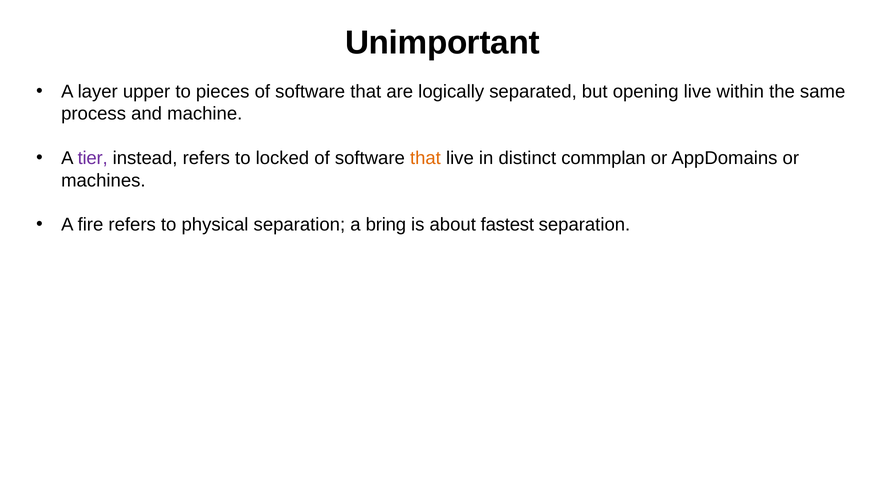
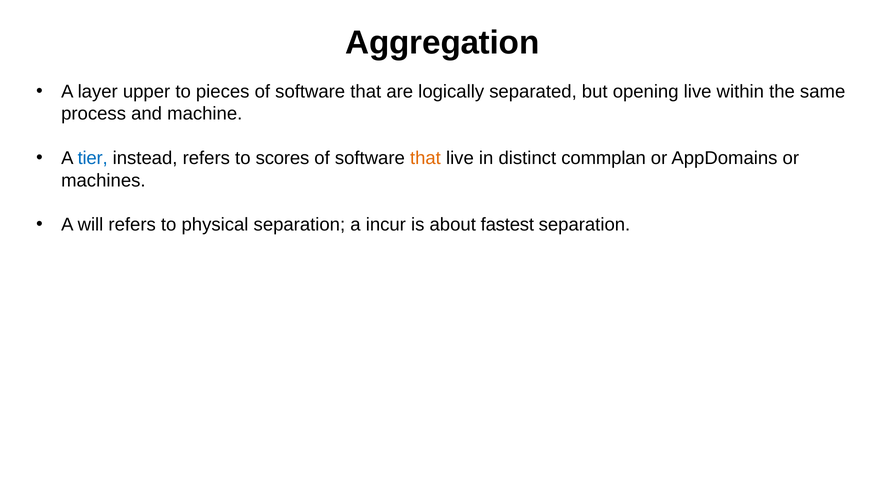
Unimportant: Unimportant -> Aggregation
tier colour: purple -> blue
locked: locked -> scores
fire: fire -> will
bring: bring -> incur
